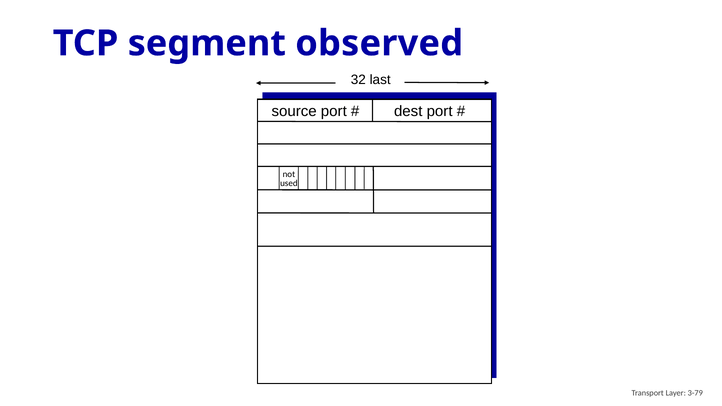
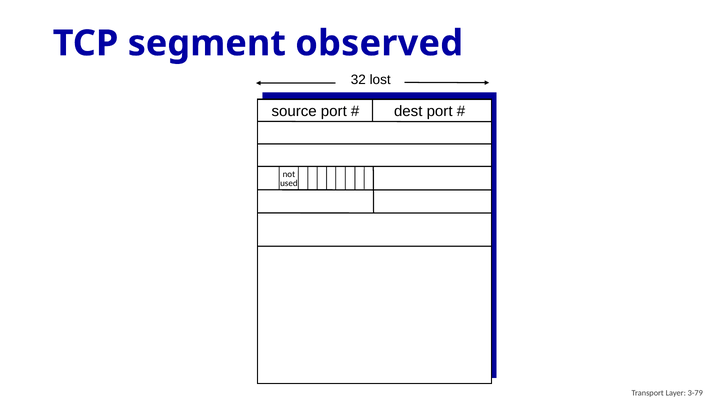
last: last -> lost
